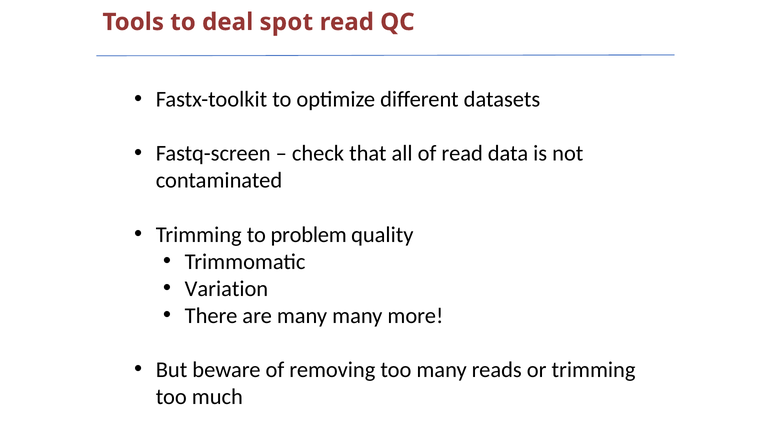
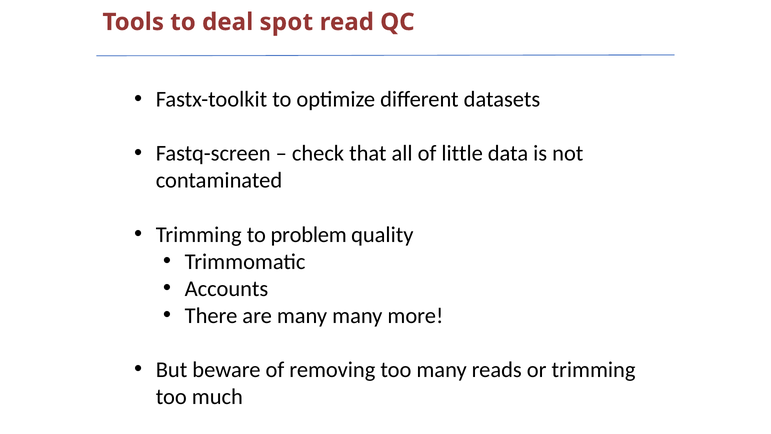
of read: read -> little
Variation: Variation -> Accounts
